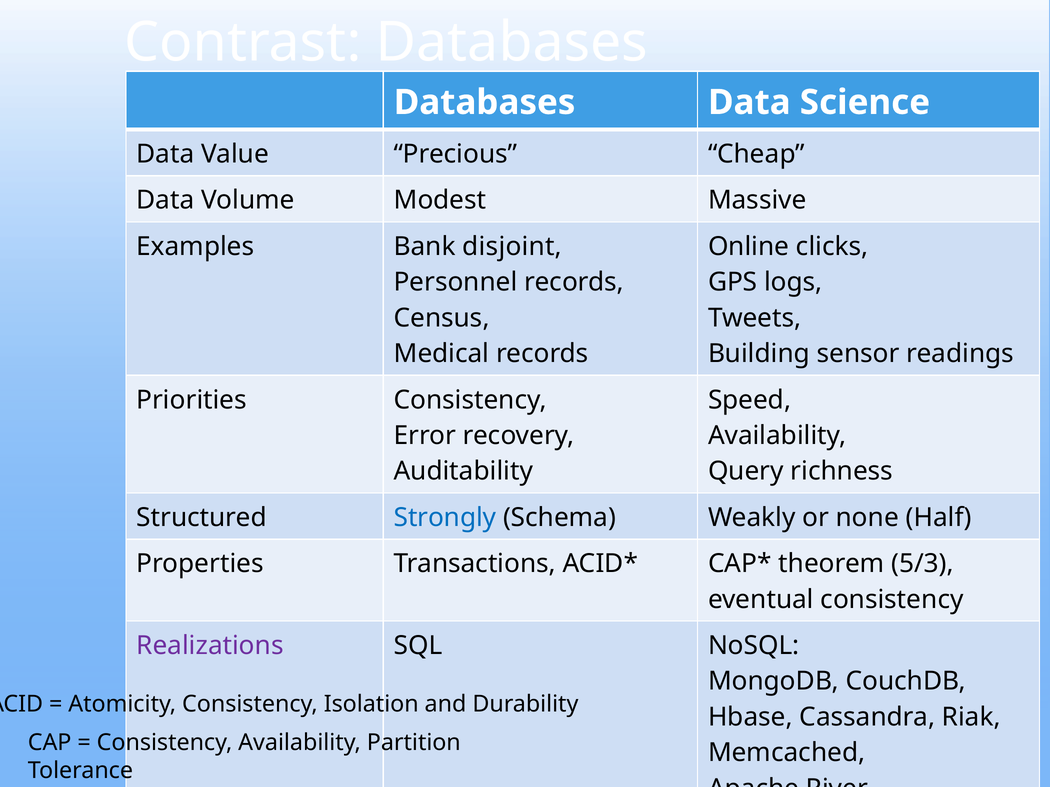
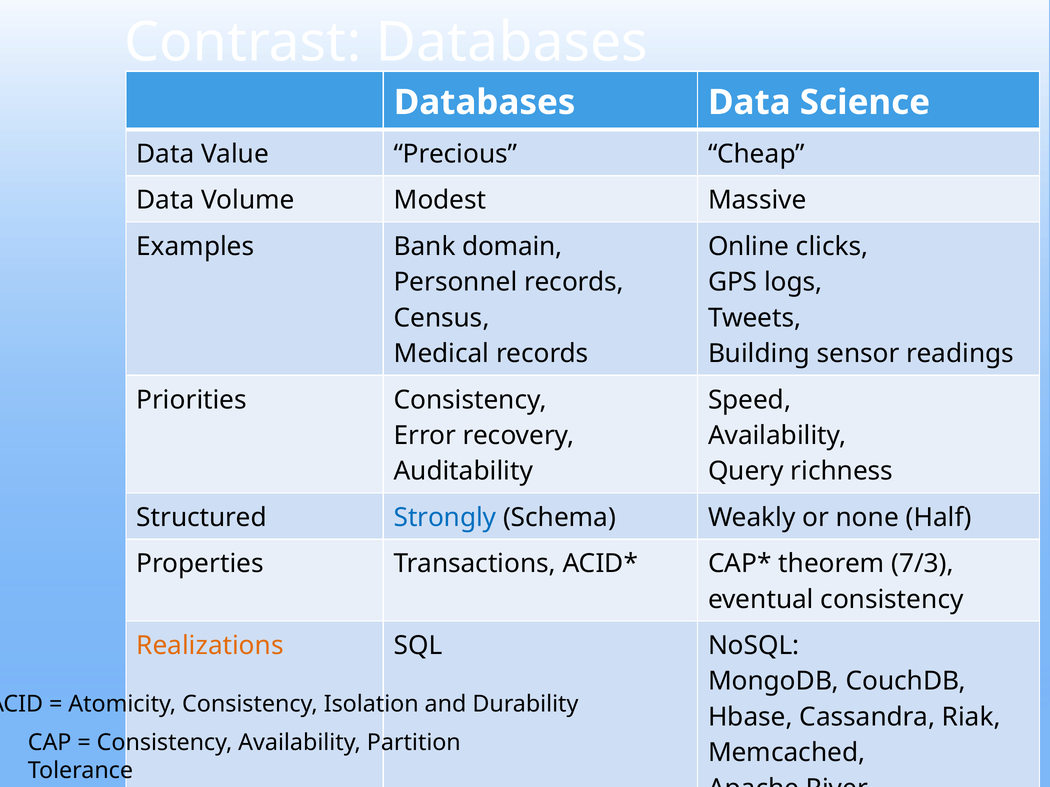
disjoint: disjoint -> domain
5/3: 5/3 -> 7/3
Realizations colour: purple -> orange
